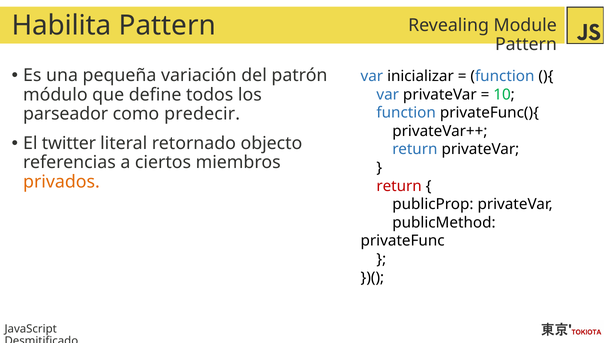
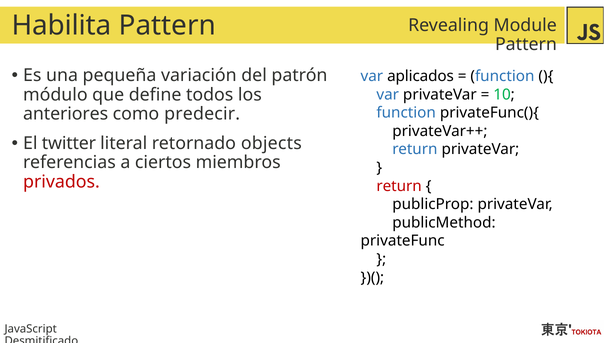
inicializar: inicializar -> aplicados
parseador: parseador -> anteriores
objecto: objecto -> objects
privados colour: orange -> red
